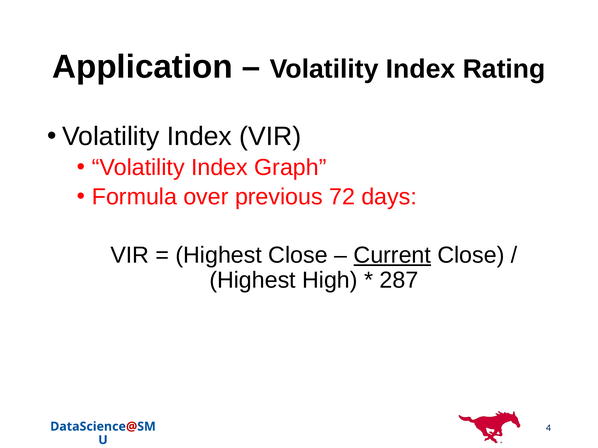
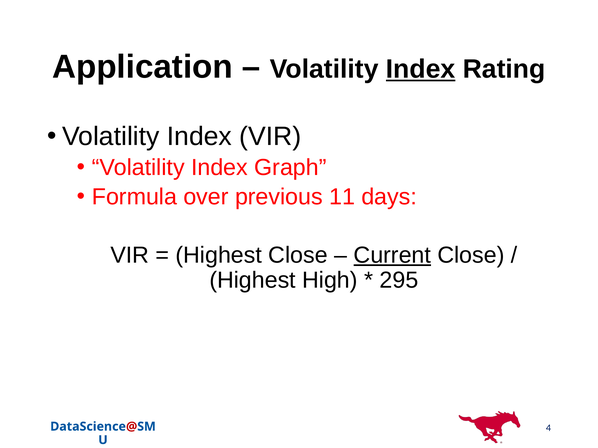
Index at (421, 69) underline: none -> present
72: 72 -> 11
287: 287 -> 295
